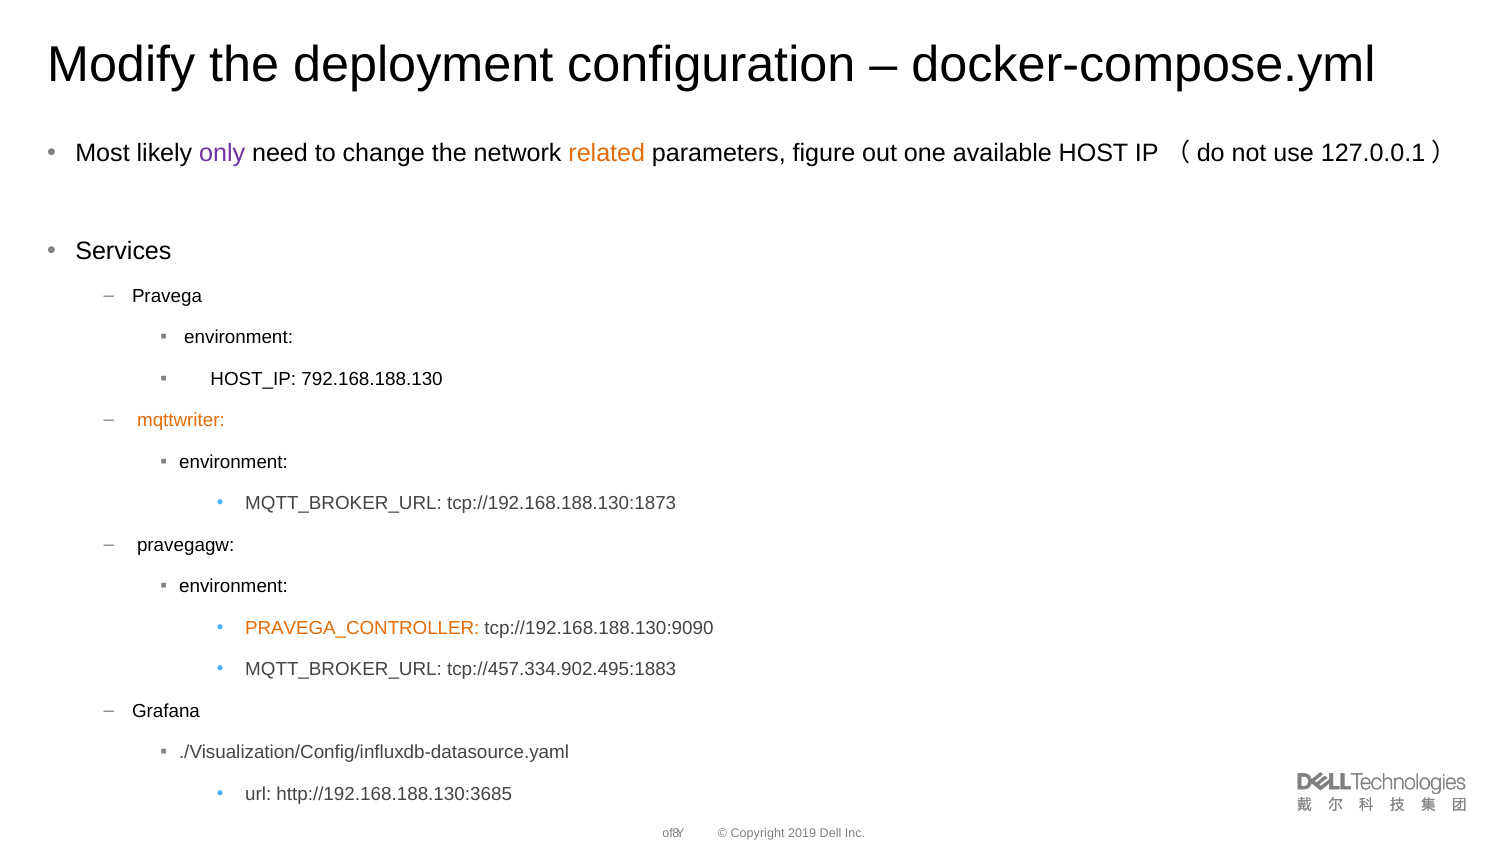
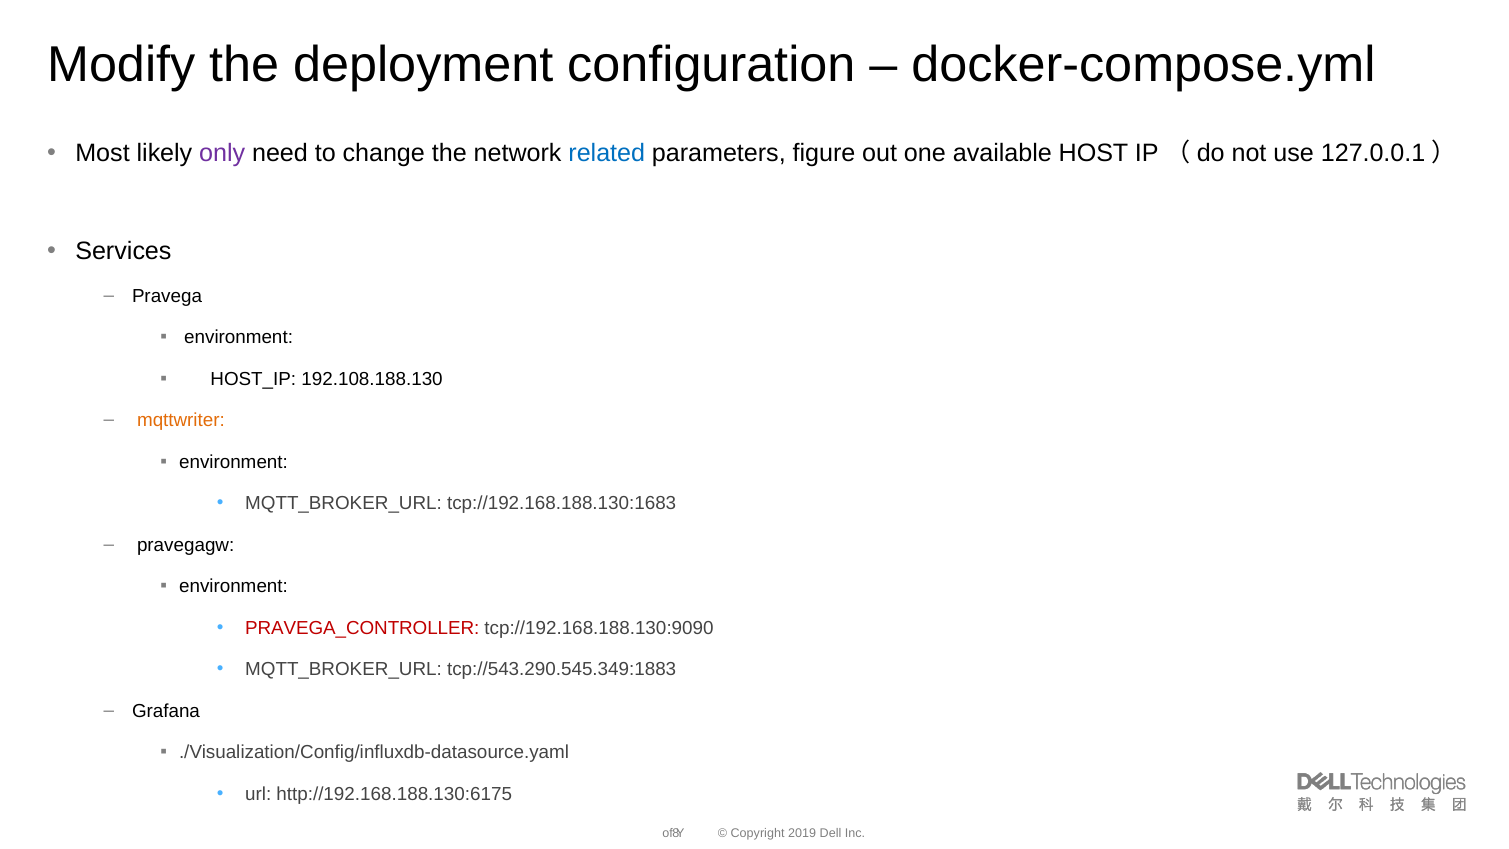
related colour: orange -> blue
792.168.188.130: 792.168.188.130 -> 192.108.188.130
tcp://192.168.188.130:1873: tcp://192.168.188.130:1873 -> tcp://192.168.188.130:1683
PRAVEGA_CONTROLLER colour: orange -> red
tcp://457.334.902.495:1883: tcp://457.334.902.495:1883 -> tcp://543.290.545.349:1883
http://192.168.188.130:3685: http://192.168.188.130:3685 -> http://192.168.188.130:6175
